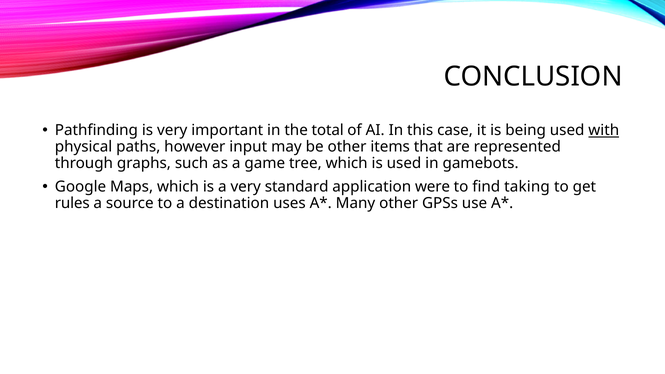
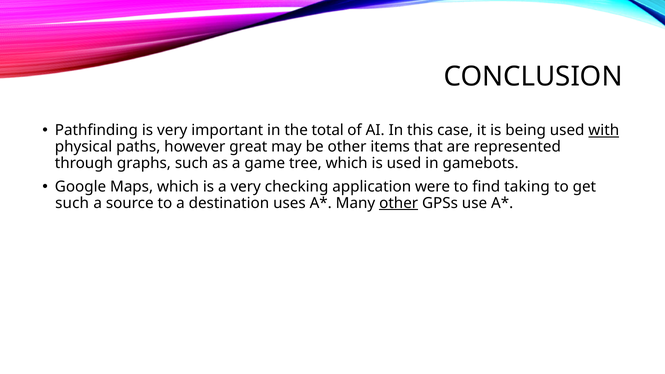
input: input -> great
standard: standard -> checking
rules at (72, 203): rules -> such
other at (399, 203) underline: none -> present
